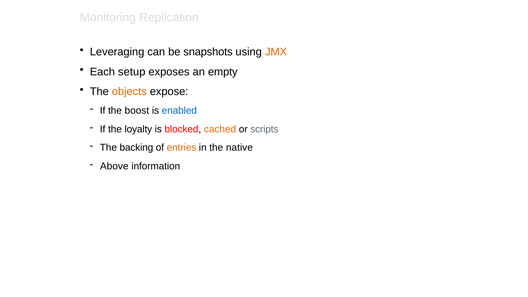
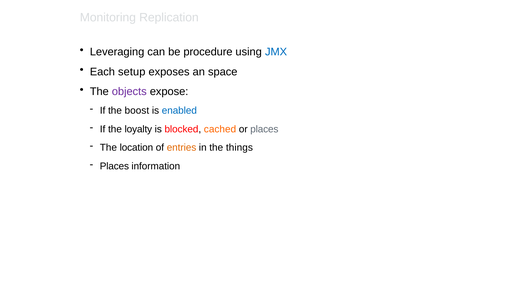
snapshots: snapshots -> procedure
JMX colour: orange -> blue
empty: empty -> space
objects colour: orange -> purple
or scripts: scripts -> places
backing: backing -> location
native: native -> things
Above at (114, 166): Above -> Places
